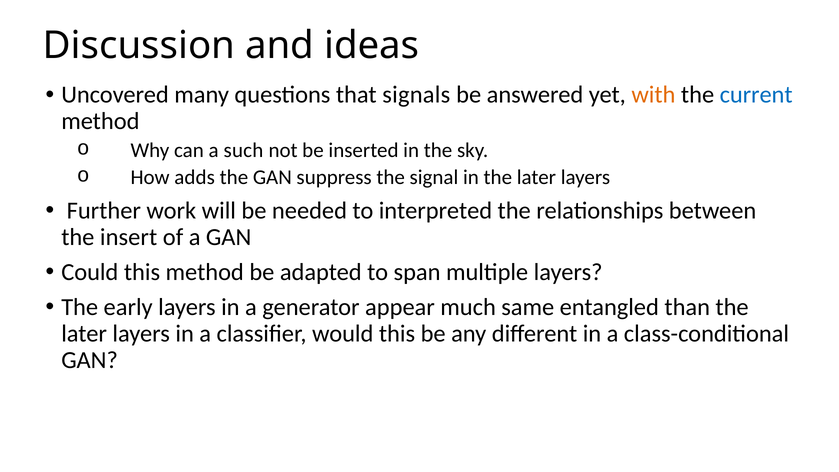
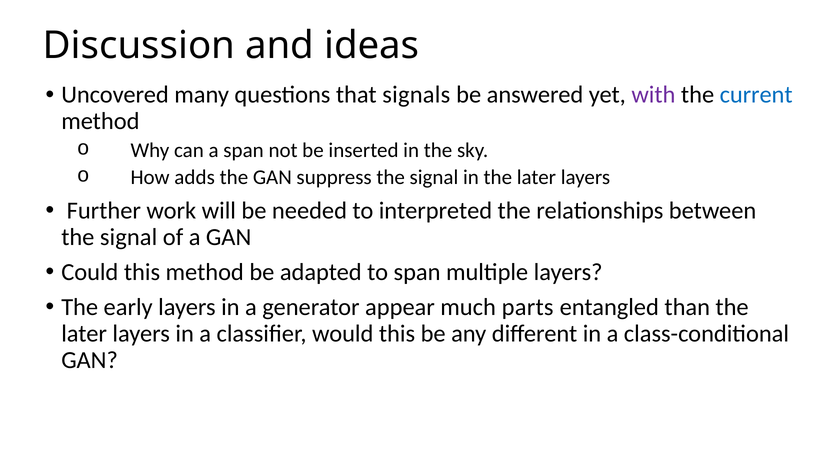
with colour: orange -> purple
a such: such -> span
insert at (129, 237): insert -> signal
same: same -> parts
